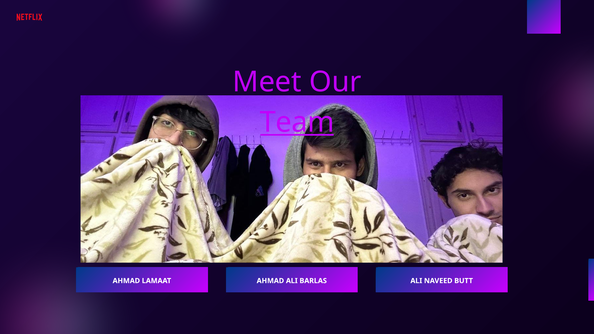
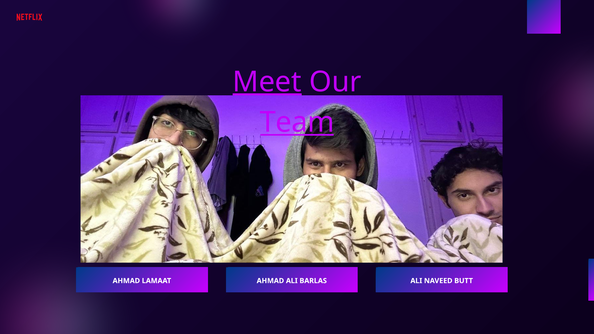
Meet underline: none -> present
